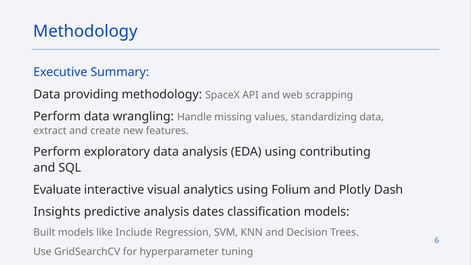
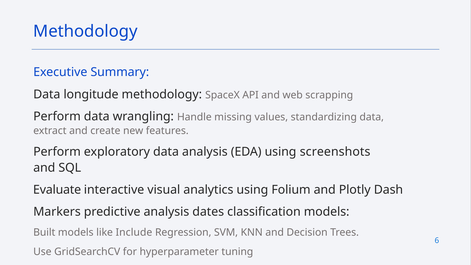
providing: providing -> longitude
contributing: contributing -> screenshots
Insights: Insights -> Markers
